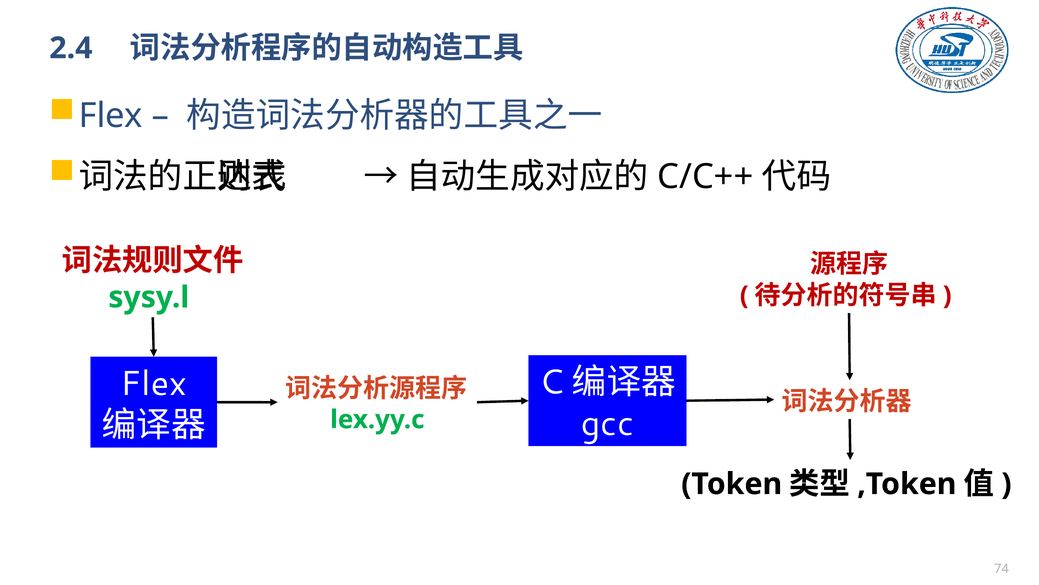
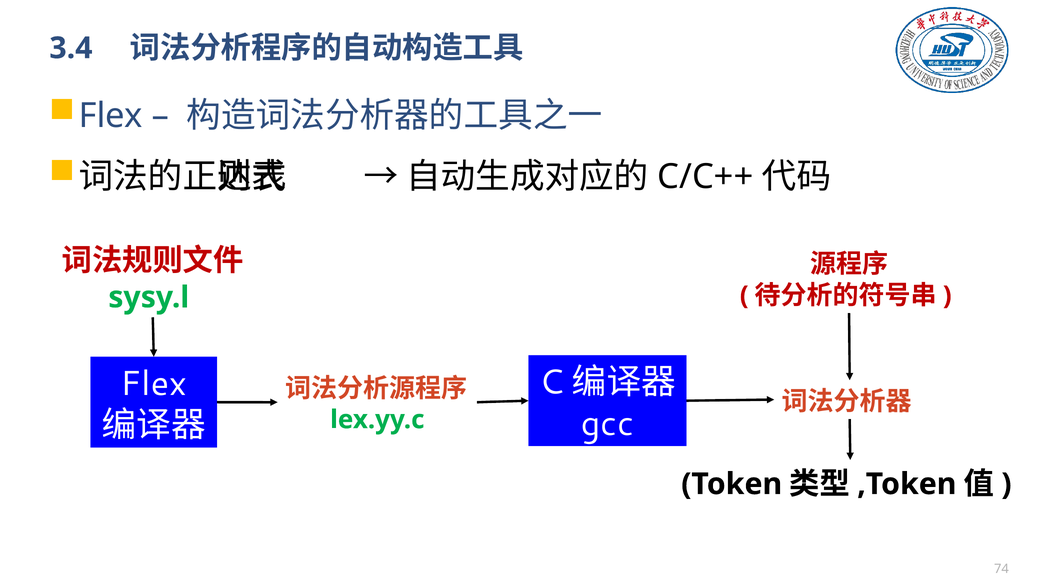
2.4: 2.4 -> 3.4
